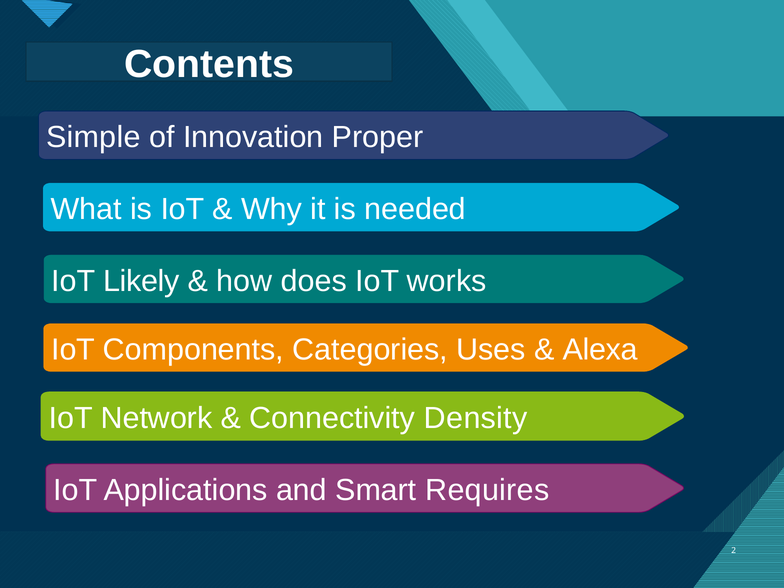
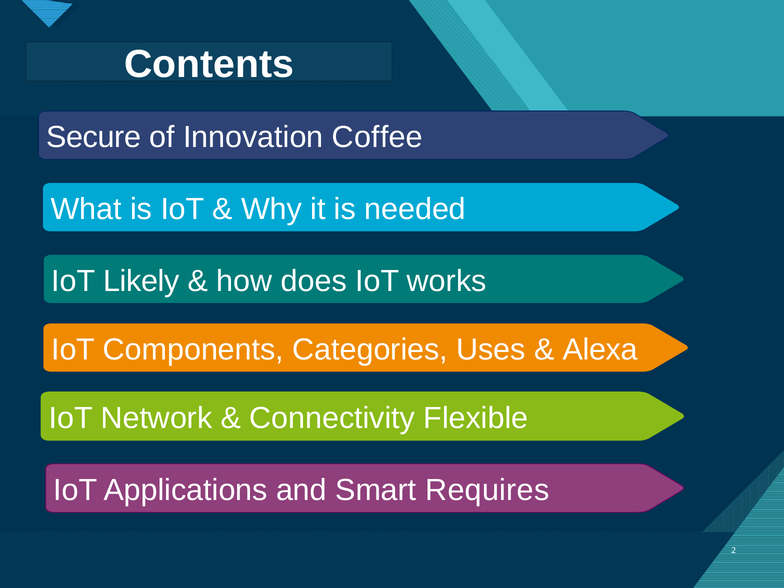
Simple: Simple -> Secure
Proper: Proper -> Coffee
Density: Density -> Flexible
